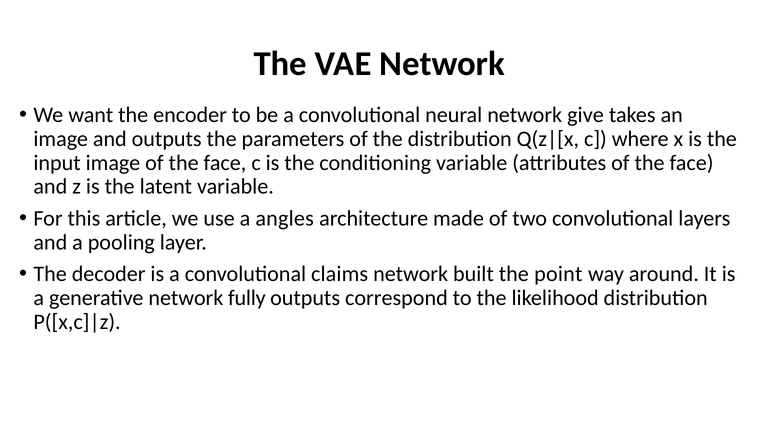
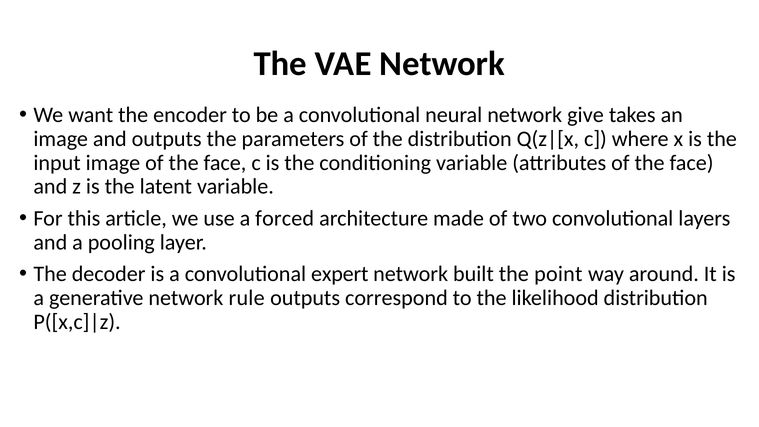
angles: angles -> forced
claims: claims -> expert
fully: fully -> rule
